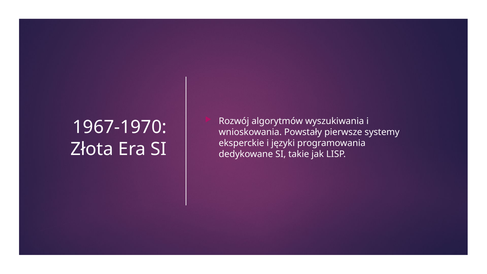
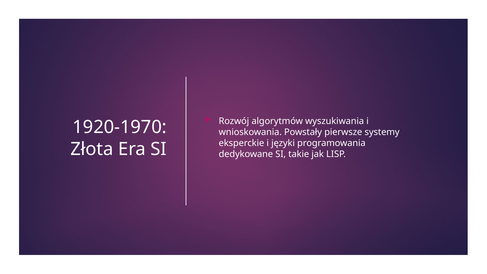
1967-1970: 1967-1970 -> 1920-1970
